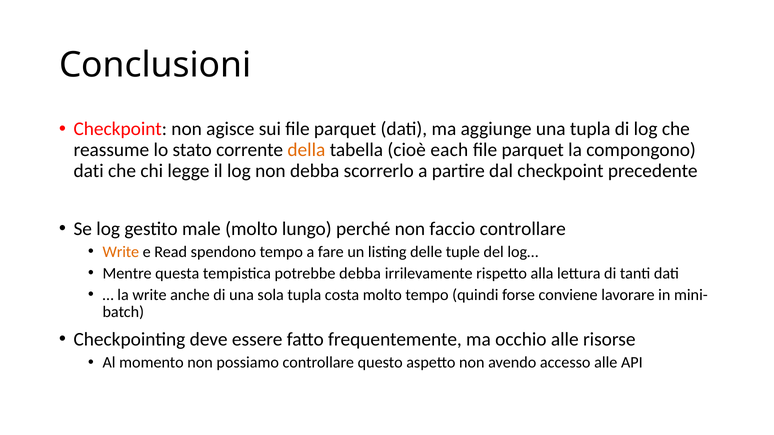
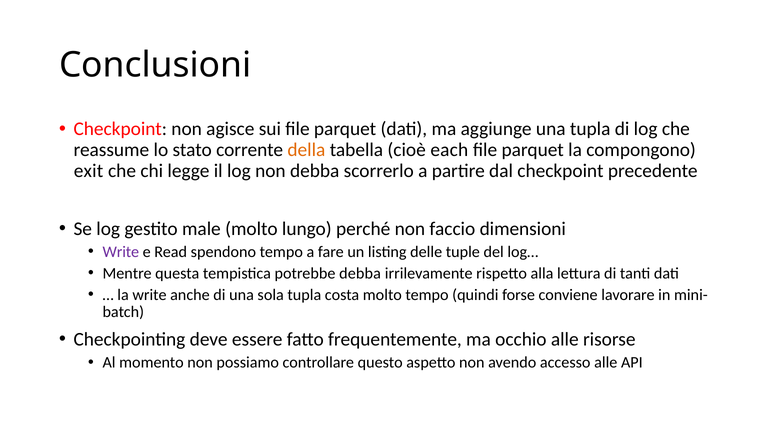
dati at (89, 171): dati -> exit
faccio controllare: controllare -> dimensioni
Write at (121, 252) colour: orange -> purple
